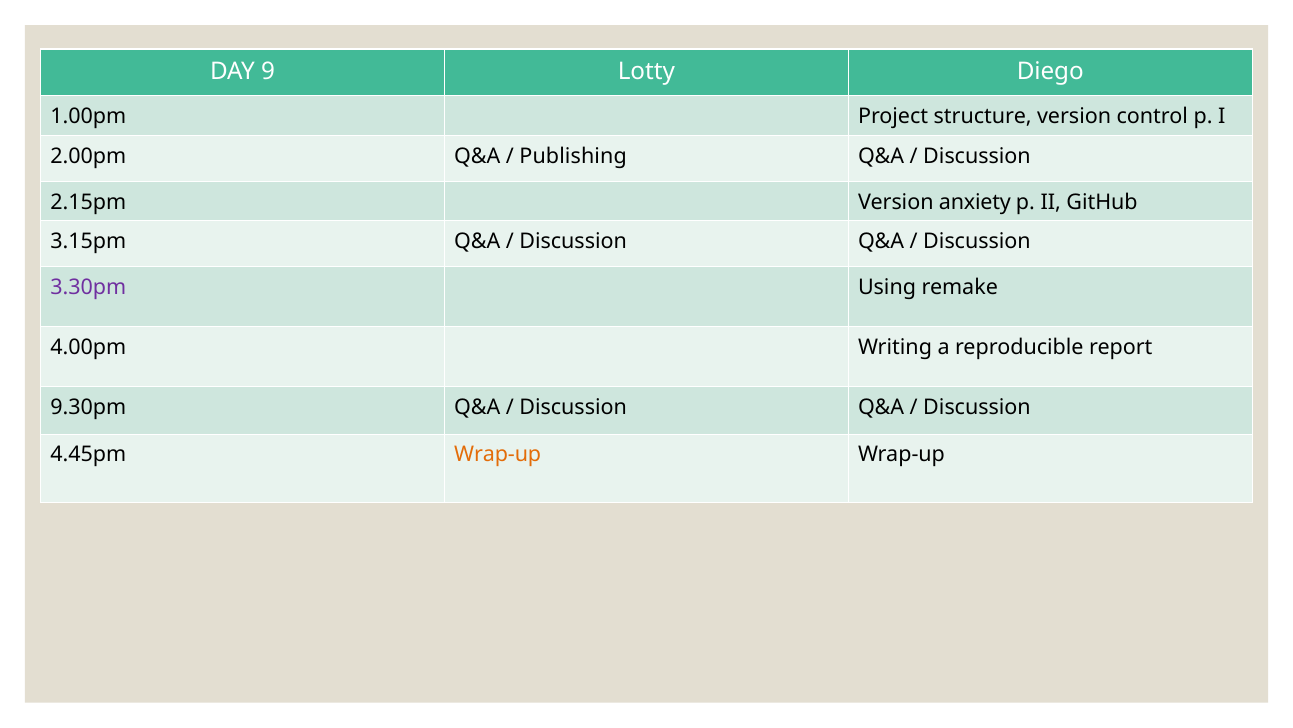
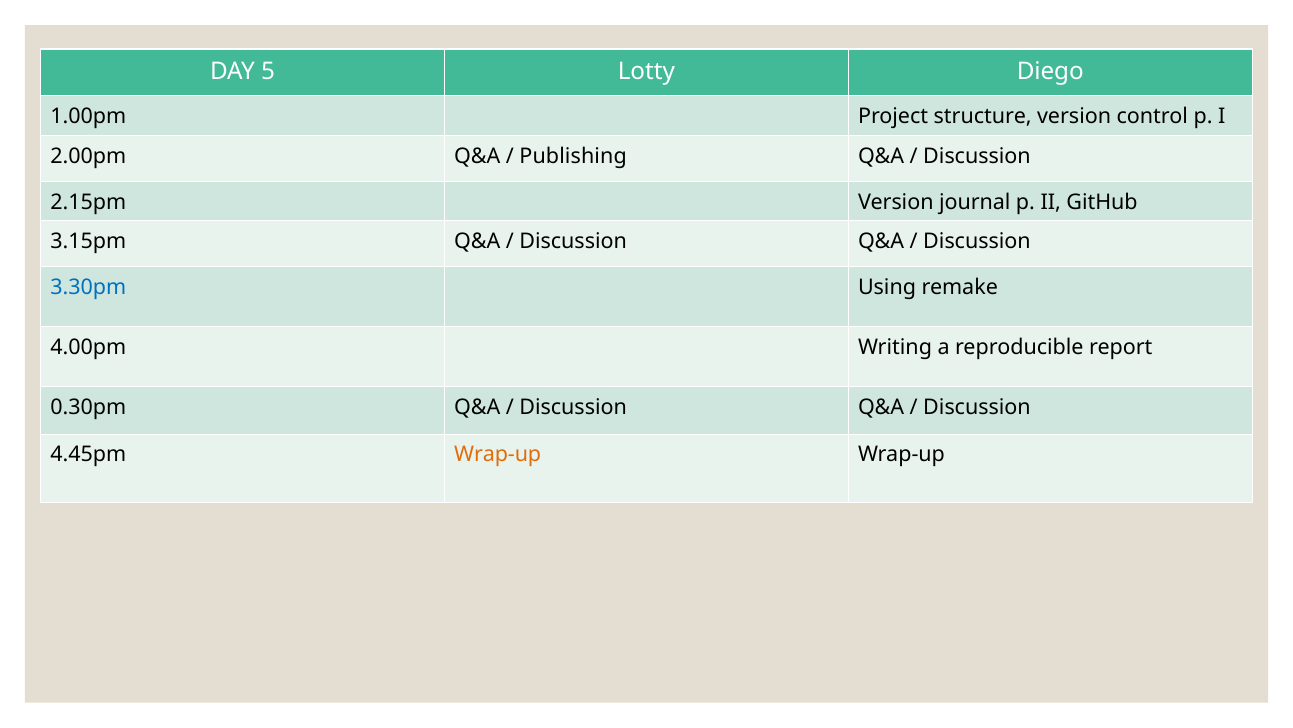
9: 9 -> 5
anxiety: anxiety -> journal
3.30pm colour: purple -> blue
9.30pm: 9.30pm -> 0.30pm
